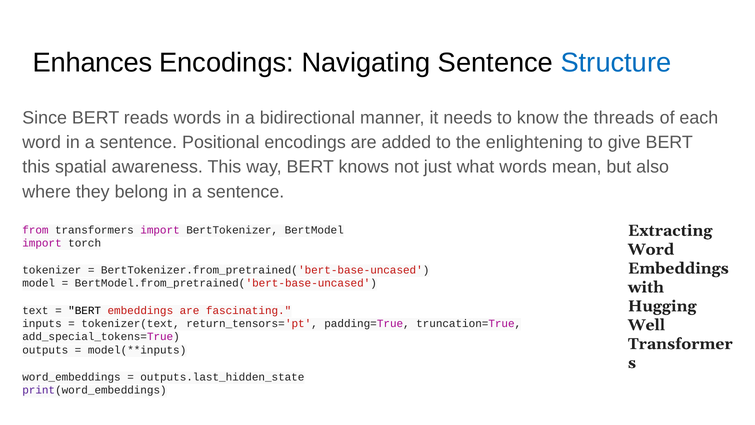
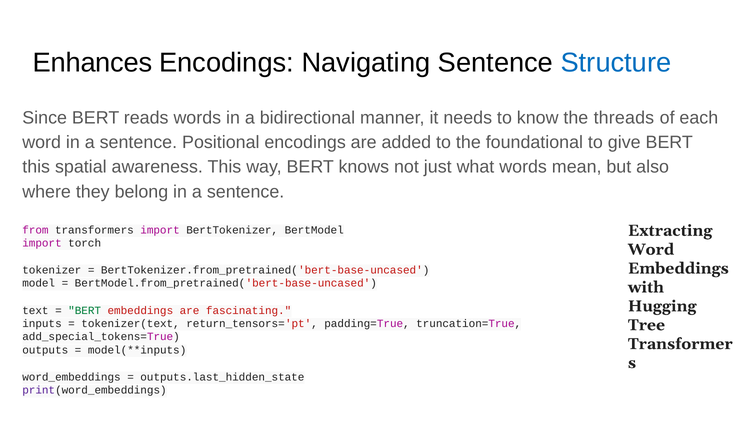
enlightening: enlightening -> foundational
BERT at (85, 310) colour: black -> green
Well: Well -> Tree
